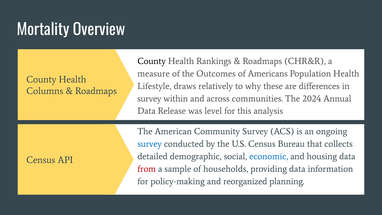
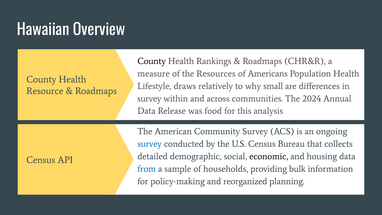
Mortality: Mortality -> Hawaiian
Outcomes: Outcomes -> Resources
these: these -> small
Columns: Columns -> Resource
level: level -> food
economic colour: blue -> black
from colour: red -> blue
providing data: data -> bulk
